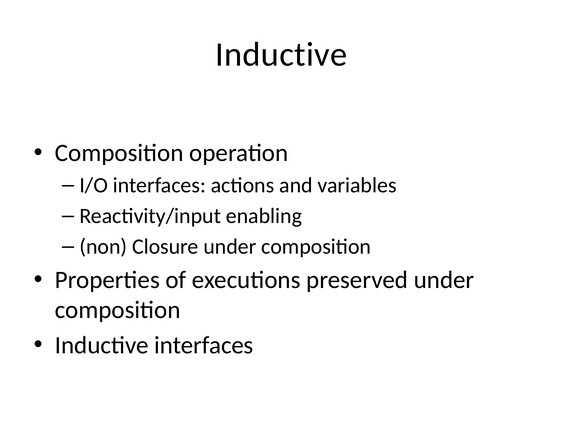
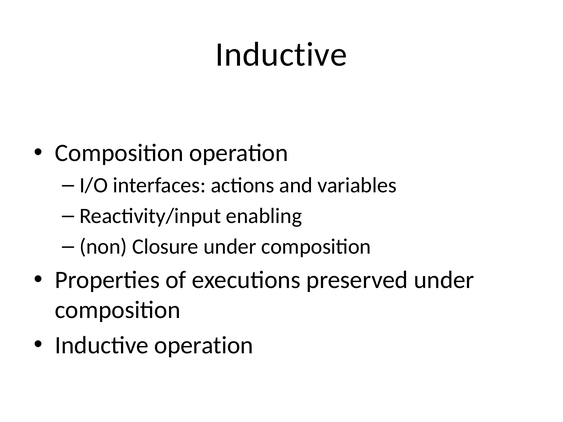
Inductive interfaces: interfaces -> operation
